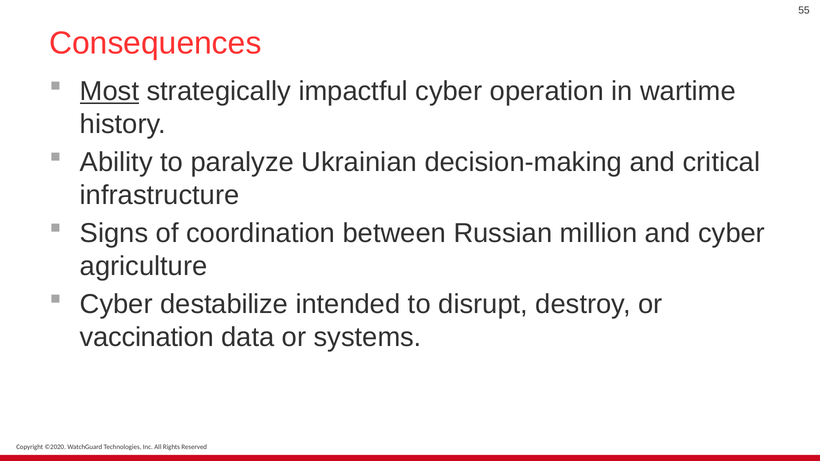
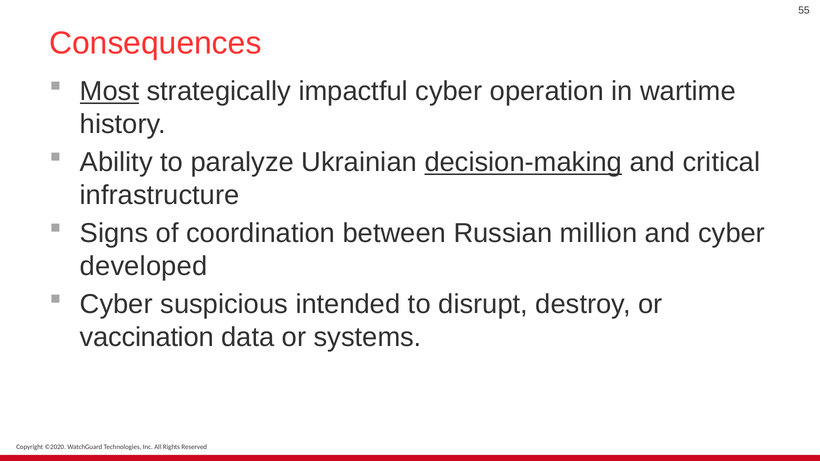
decision-making underline: none -> present
agriculture: agriculture -> developed
destabilize: destabilize -> suspicious
